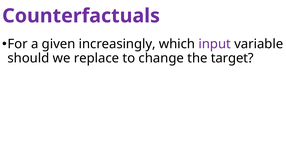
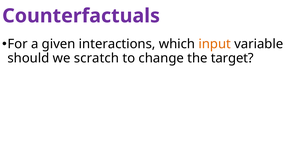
increasingly: increasingly -> interactions
input colour: purple -> orange
replace: replace -> scratch
